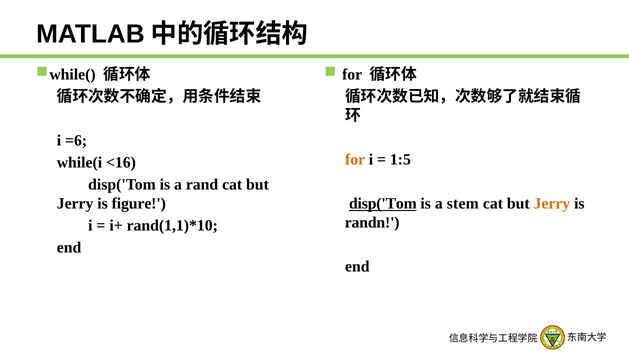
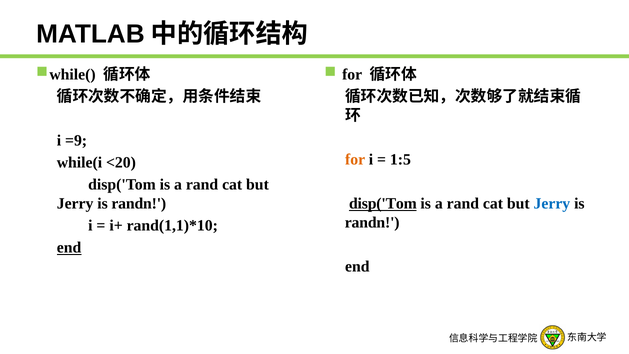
=6: =6 -> =9
<16: <16 -> <20
figure at (139, 204): figure -> randn
stem at (463, 204): stem -> rand
Jerry at (552, 204) colour: orange -> blue
end at (69, 248) underline: none -> present
